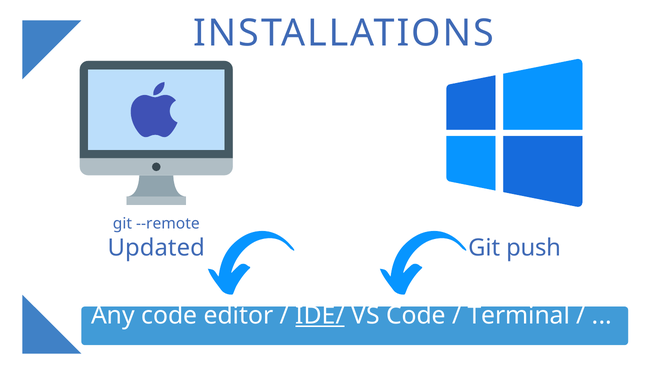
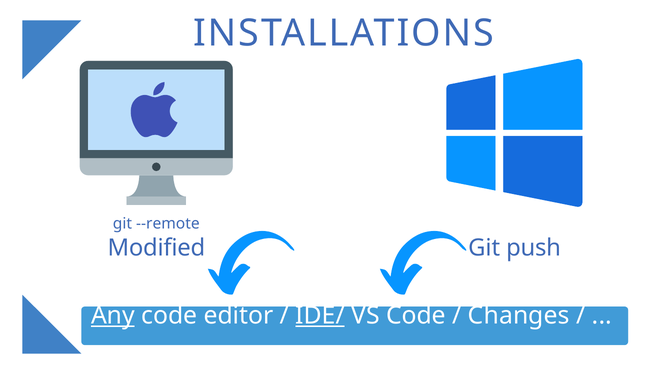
Updated: Updated -> Modified
Any underline: none -> present
Terminal: Terminal -> Changes
